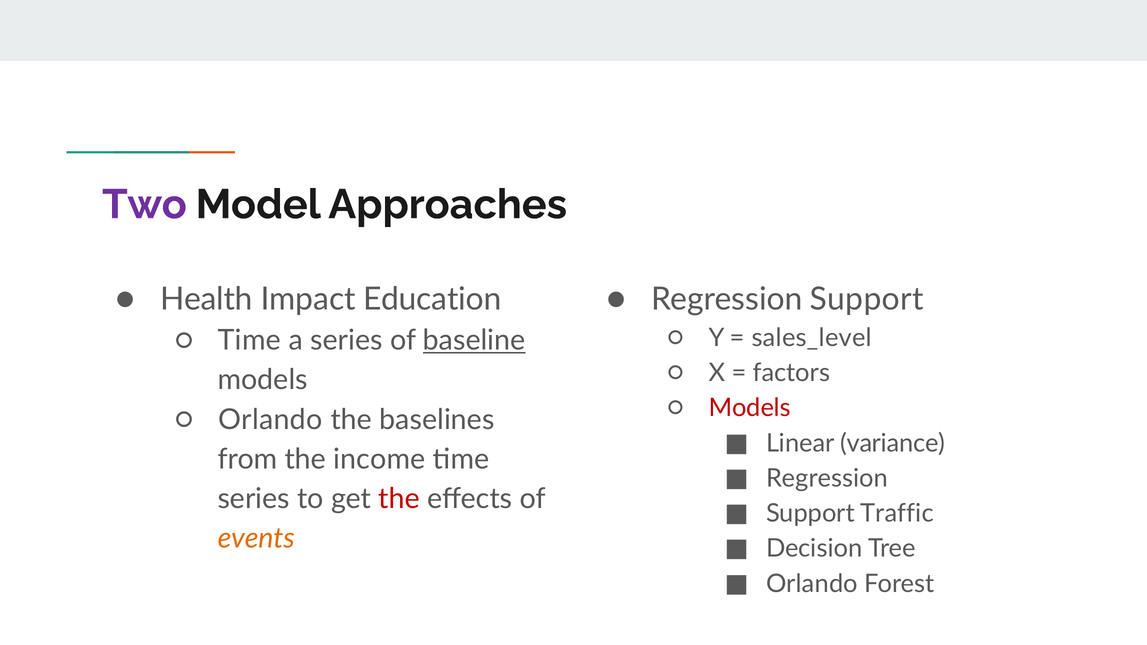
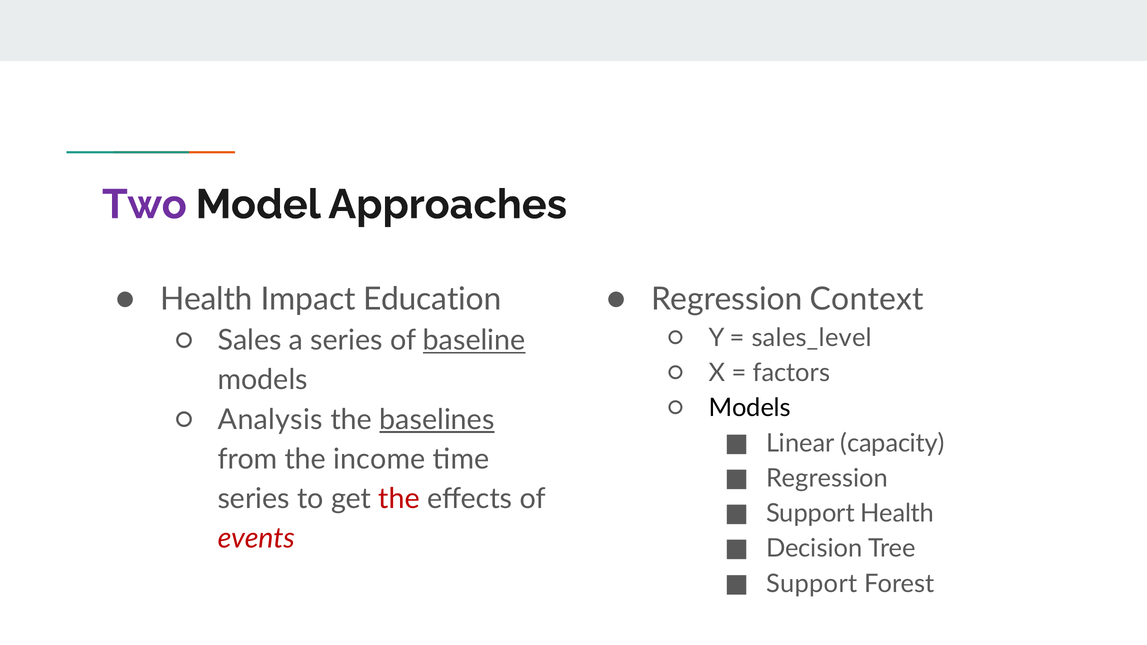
Regression Support: Support -> Context
Time at (249, 341): Time -> Sales
Models at (750, 408) colour: red -> black
Orlando at (270, 420): Orlando -> Analysis
baselines underline: none -> present
variance: variance -> capacity
Support Traffic: Traffic -> Health
events colour: orange -> red
Orlando at (812, 584): Orlando -> Support
